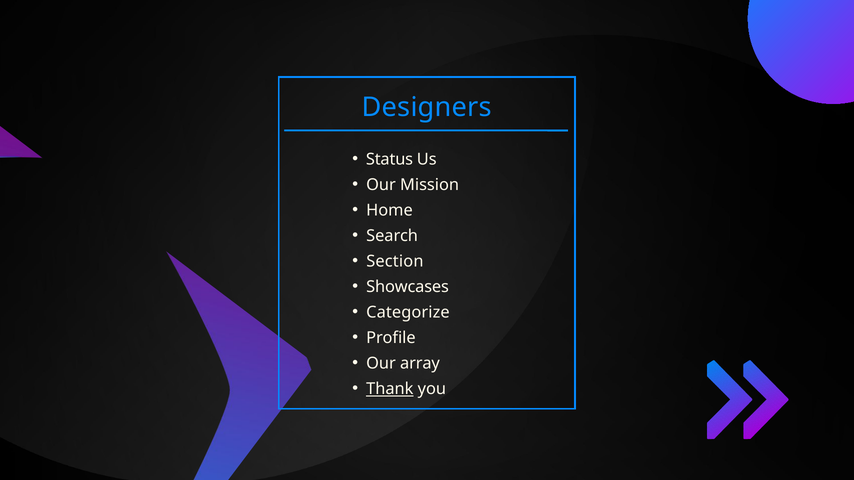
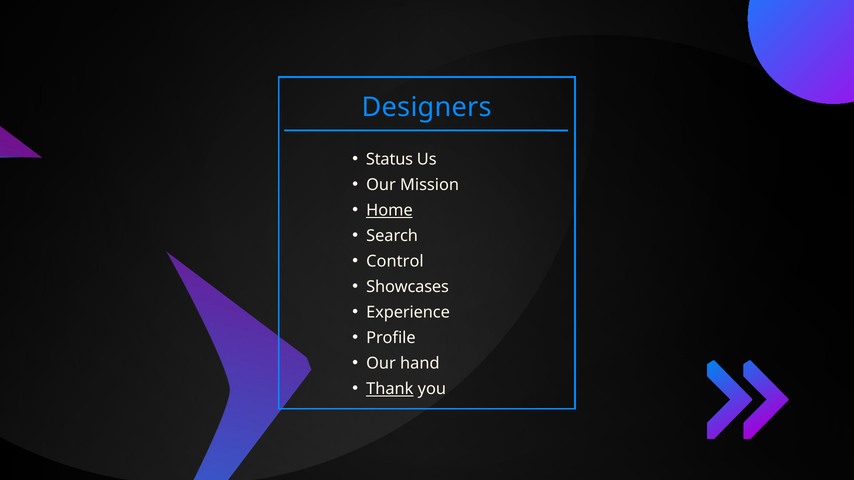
Home underline: none -> present
Section: Section -> Control
Categorize: Categorize -> Experience
array: array -> hand
